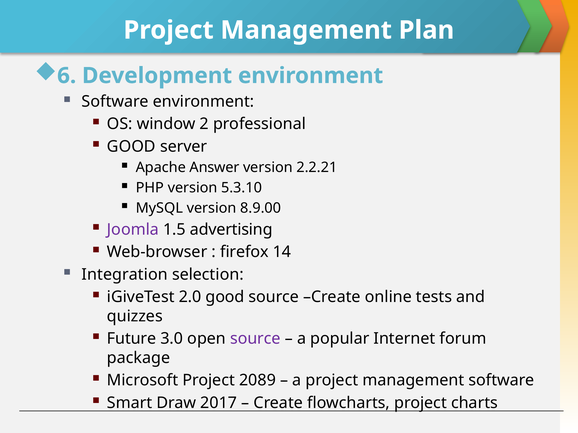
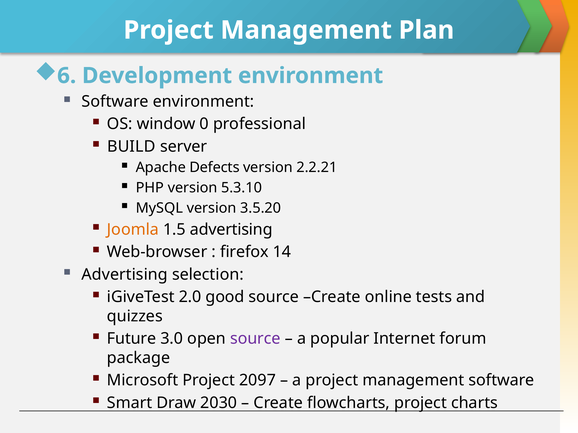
2: 2 -> 0
GOOD at (131, 147): GOOD -> BUILD
Answer: Answer -> Defects
8.9.00: 8.9.00 -> 3.5.20
Joomla colour: purple -> orange
Integration at (125, 275): Integration -> Advertising
2089: 2089 -> 2097
2017: 2017 -> 2030
